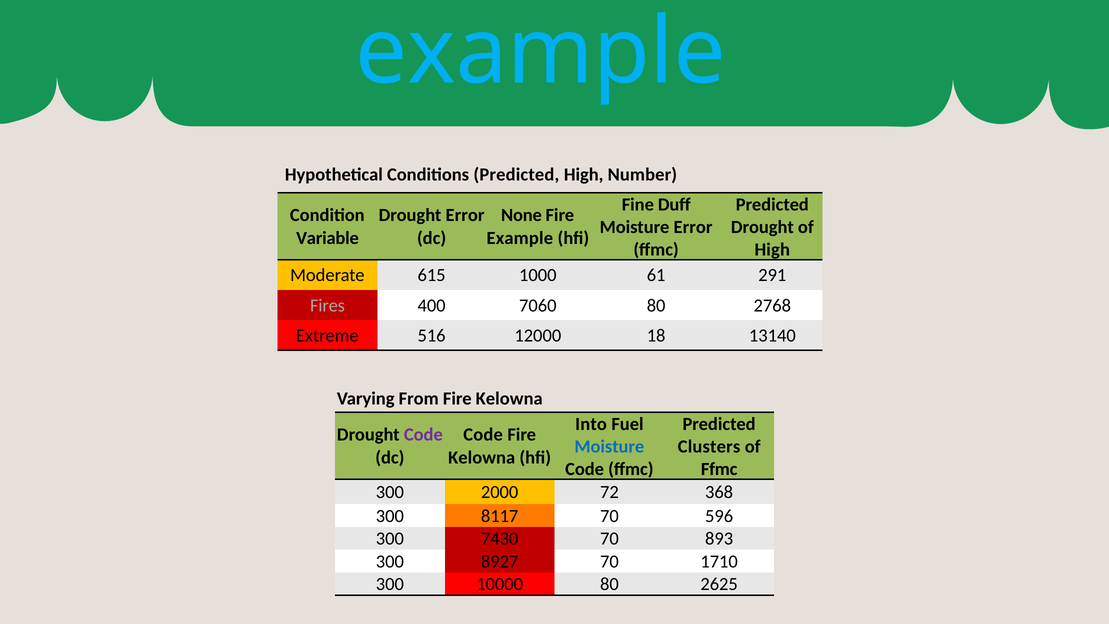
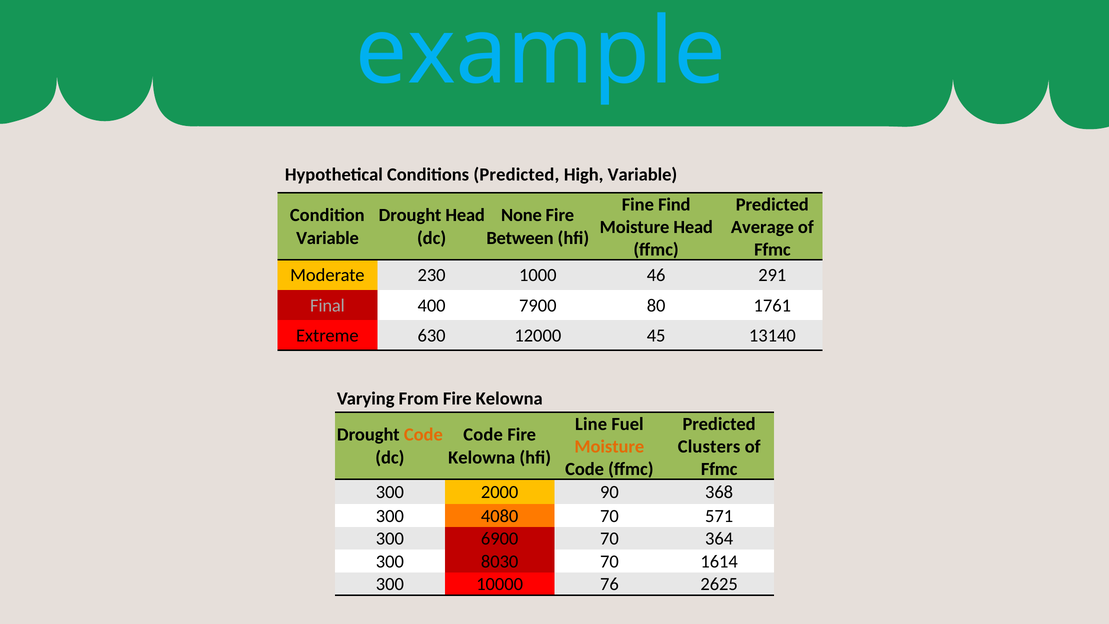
High Number: Number -> Variable
Duff: Duff -> Find
Drought Error: Error -> Head
Moisture Error: Error -> Head
Drought at (762, 227): Drought -> Average
Example at (520, 238): Example -> Between
High at (772, 250): High -> Ffmc
615: 615 -> 230
61: 61 -> 46
Fires: Fires -> Final
7060: 7060 -> 7900
2768: 2768 -> 1761
516: 516 -> 630
18: 18 -> 45
Into: Into -> Line
Code at (423, 435) colour: purple -> orange
Moisture at (609, 447) colour: blue -> orange
72: 72 -> 90
8117: 8117 -> 4080
596: 596 -> 571
7430: 7430 -> 6900
893: 893 -> 364
8927: 8927 -> 8030
1710: 1710 -> 1614
10000 80: 80 -> 76
